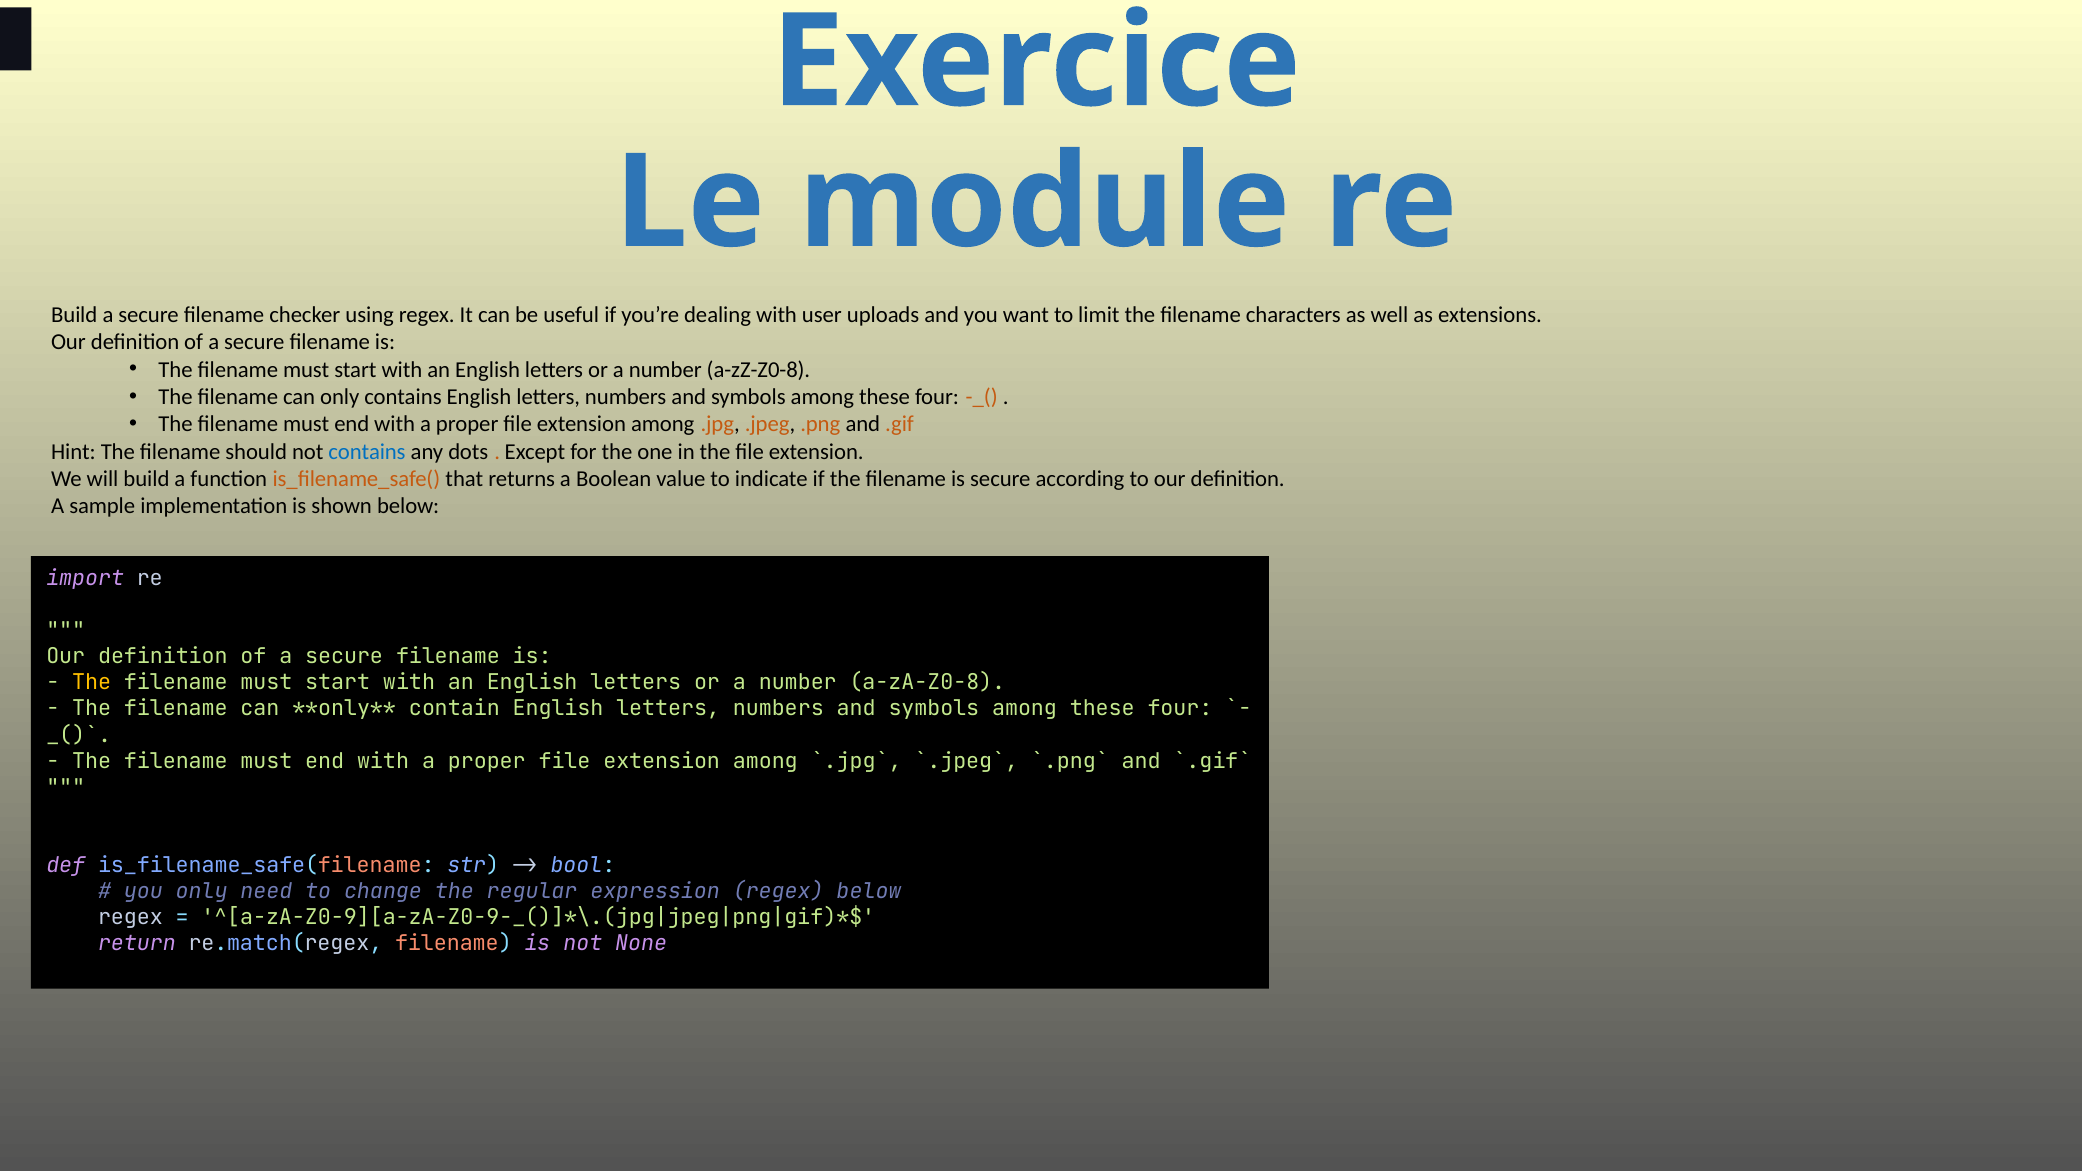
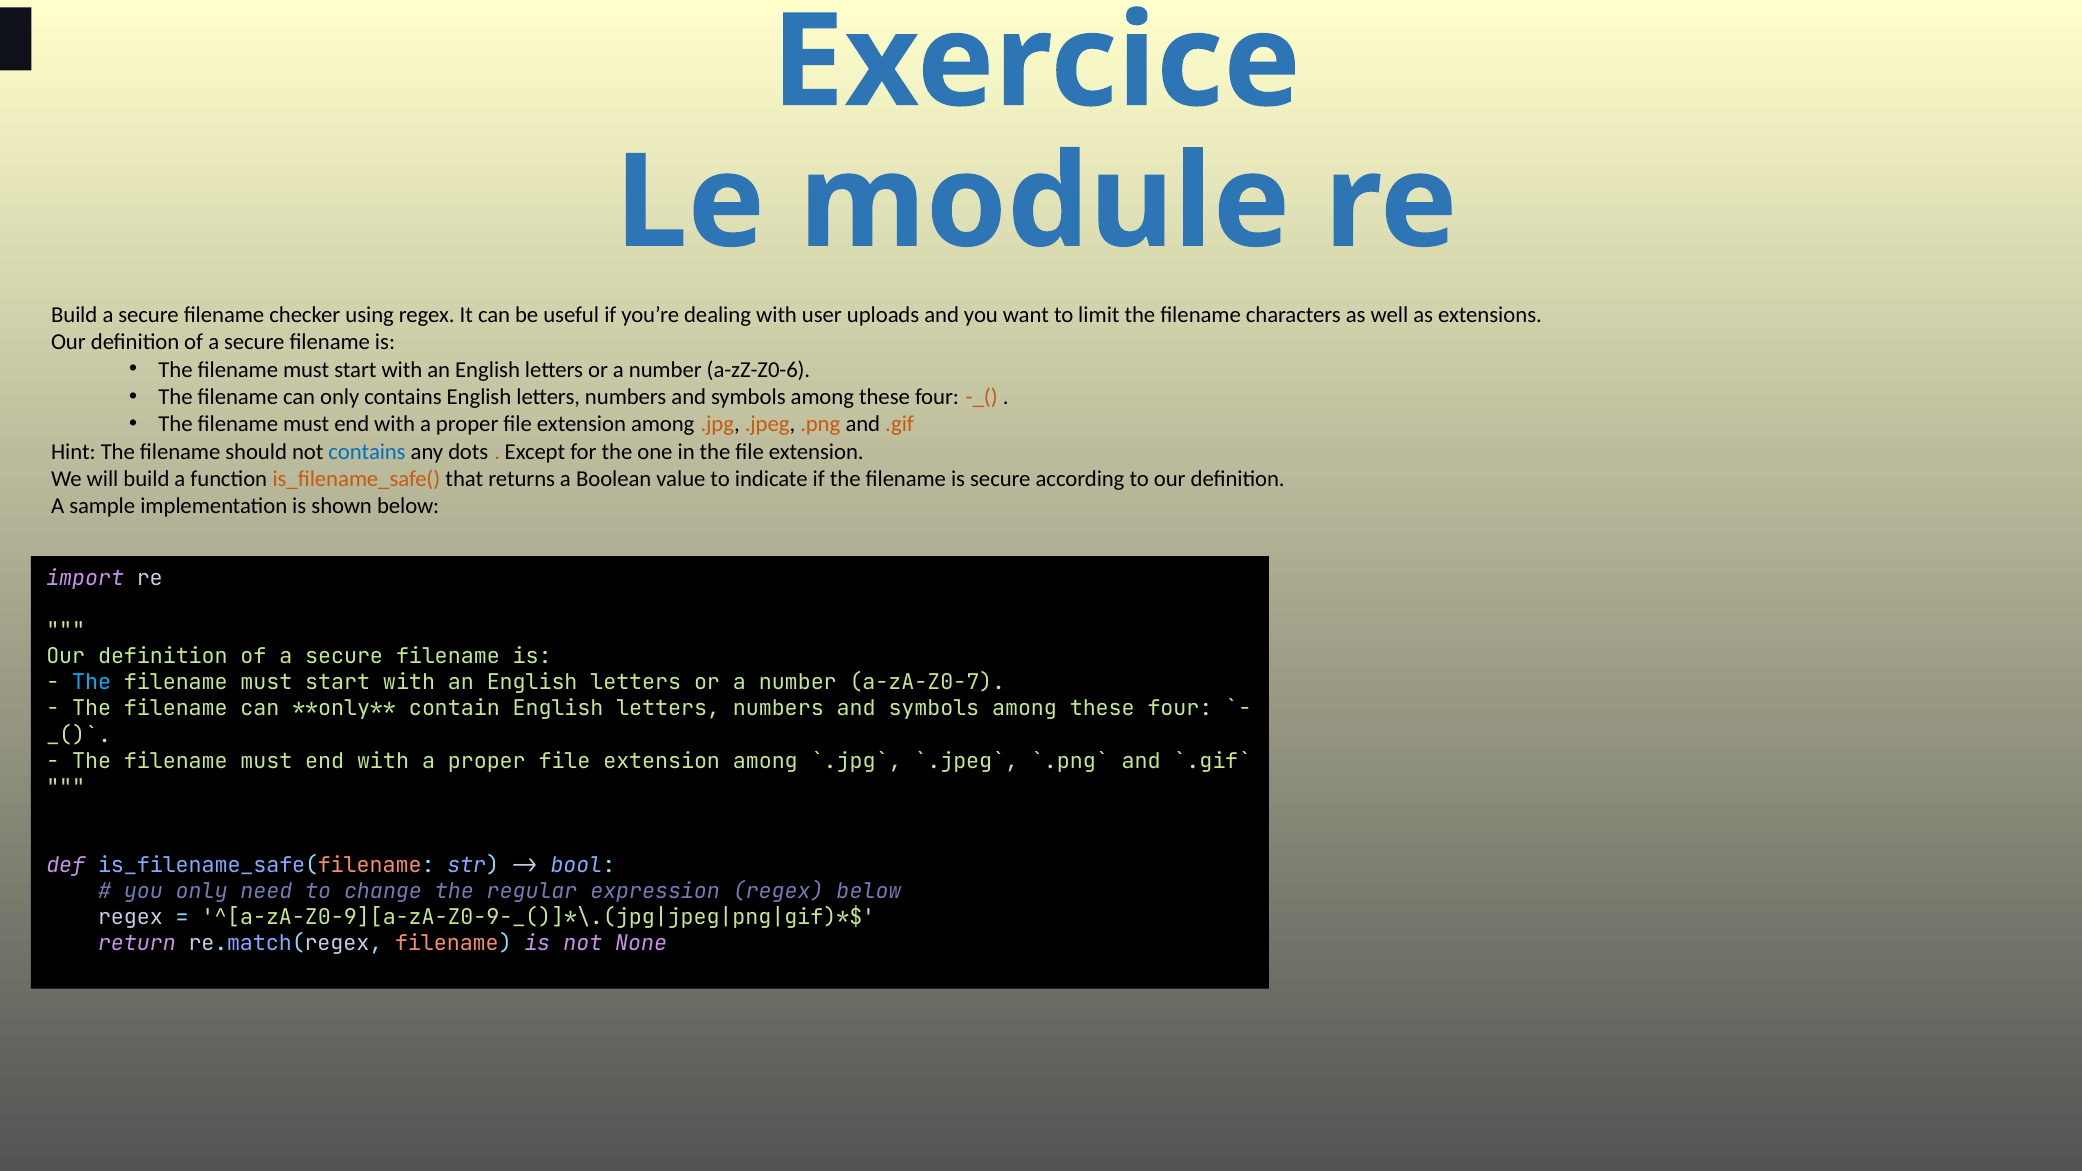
a-zZ-Z0-8: a-zZ-Z0-8 -> a-zZ-Z0-6
The at (92, 683) colour: yellow -> light blue
a-zA-Z0-8: a-zA-Z0-8 -> a-zA-Z0-7
